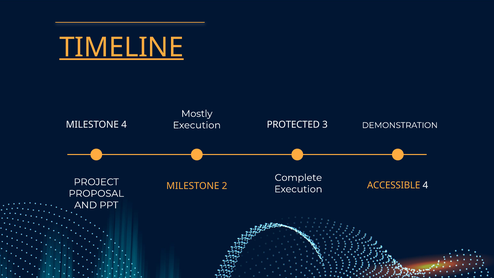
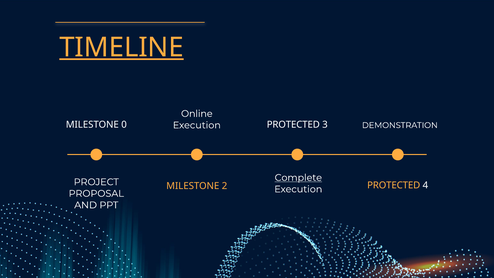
Mostly: Mostly -> Online
MILESTONE 4: 4 -> 0
Complete underline: none -> present
ACCESSIBLE at (394, 185): ACCESSIBLE -> PROTECTED
